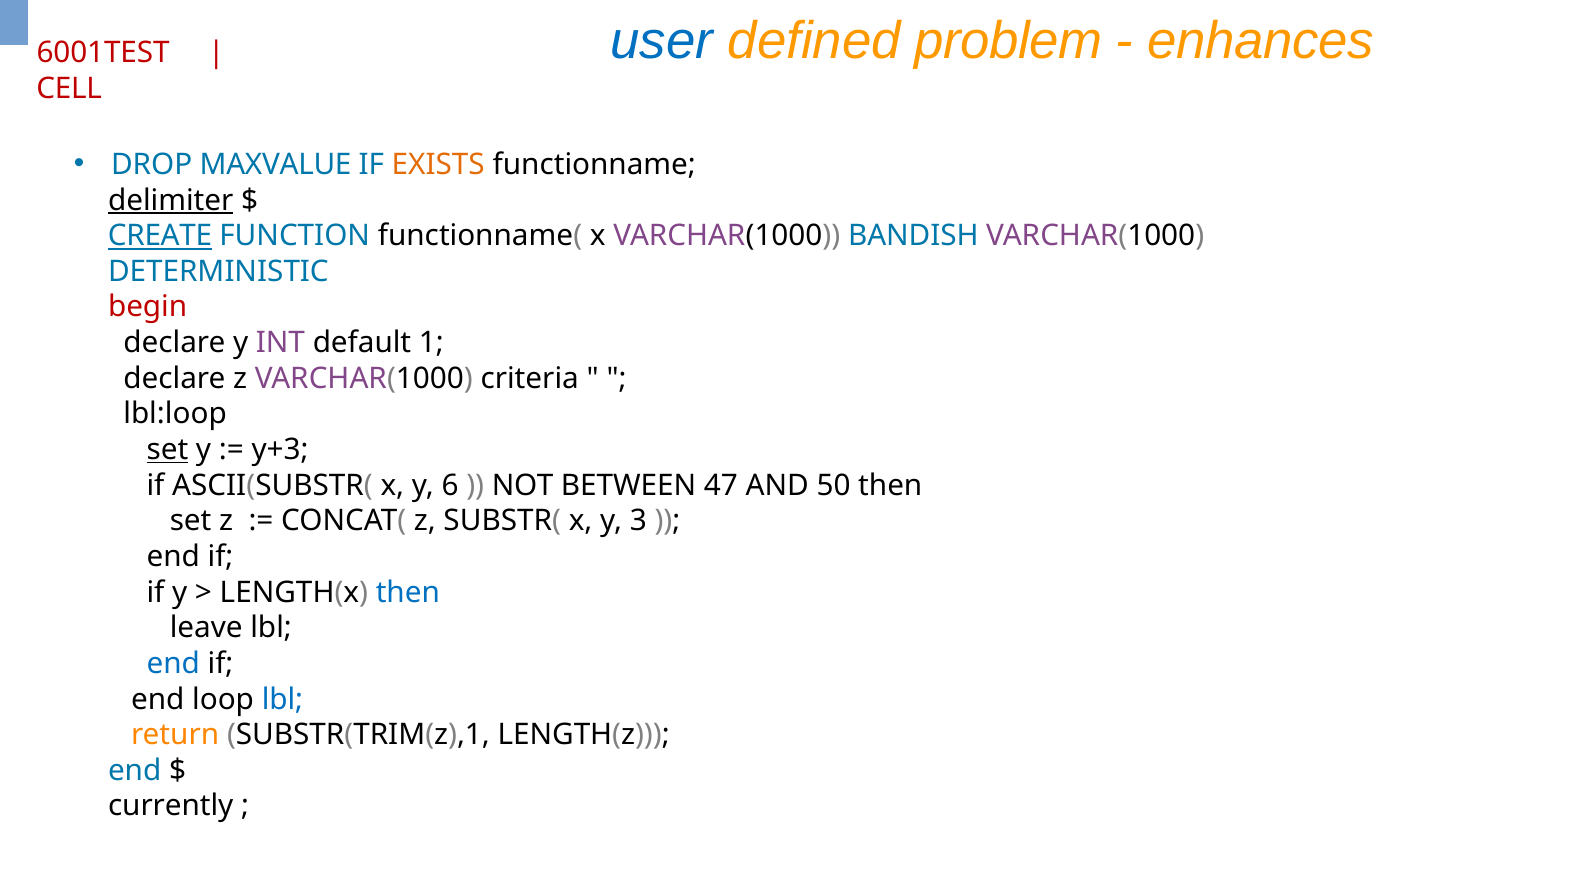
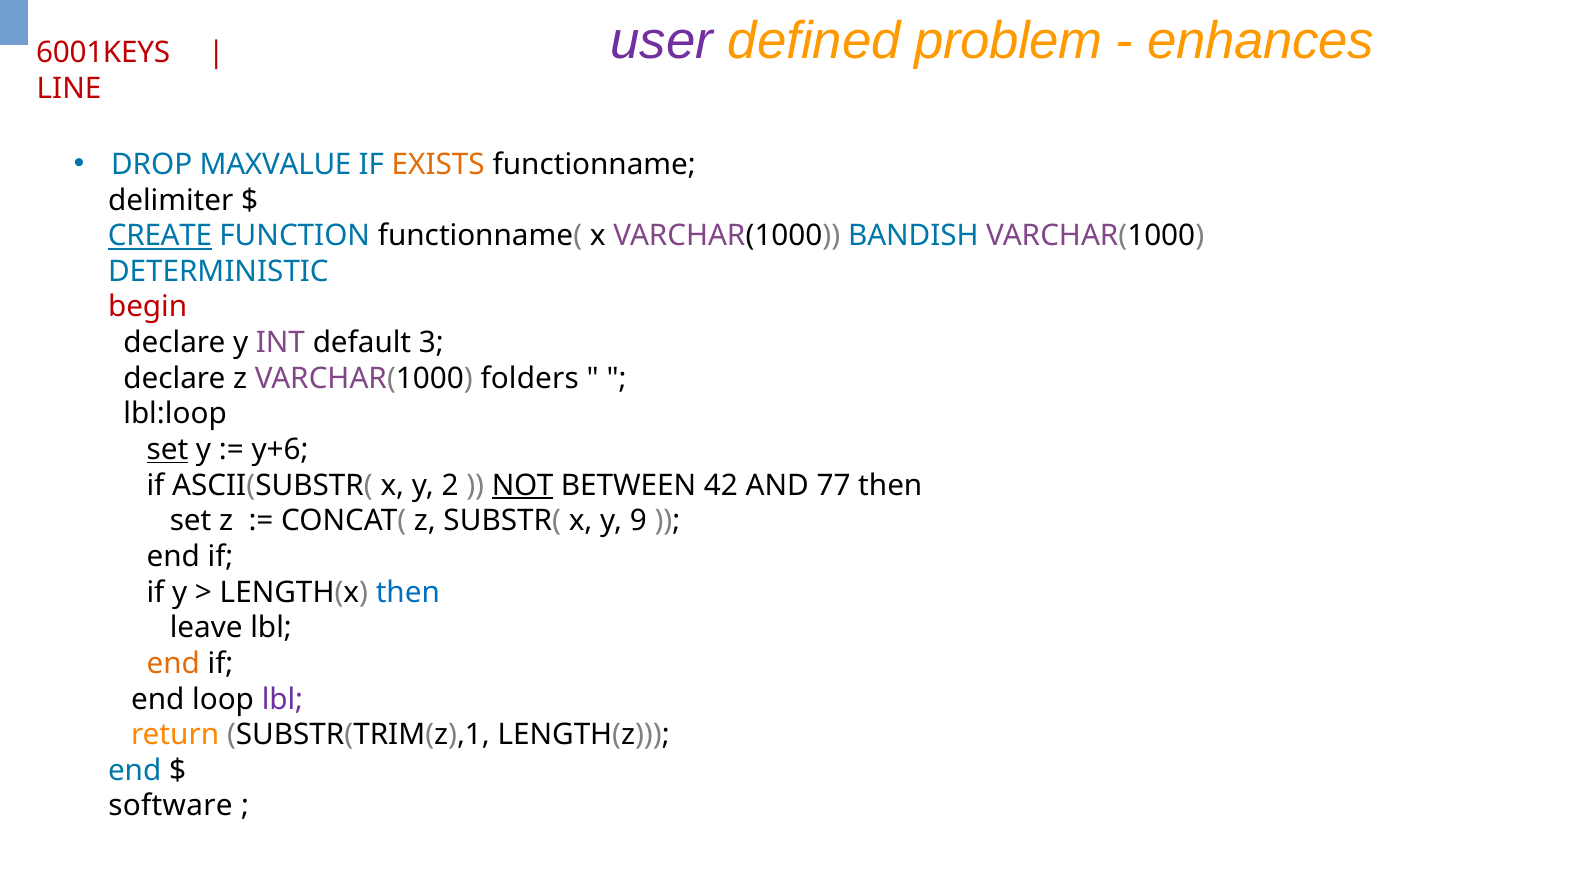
user colour: blue -> purple
6001TEST: 6001TEST -> 6001KEYS
CELL: CELL -> LINE
delimiter underline: present -> none
1: 1 -> 3
criteria: criteria -> folders
y+3: y+3 -> y+6
6: 6 -> 2
NOT underline: none -> present
47: 47 -> 42
50: 50 -> 77
3: 3 -> 9
end at (173, 664) colour: blue -> orange
lbl at (282, 699) colour: blue -> purple
currently: currently -> software
